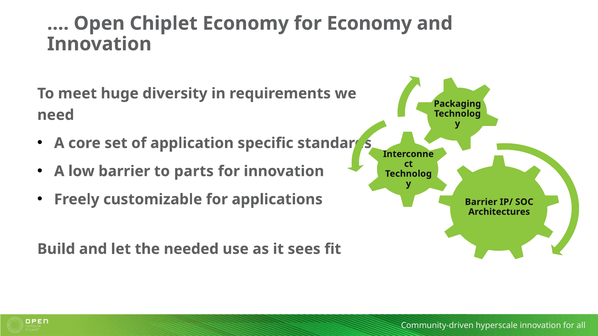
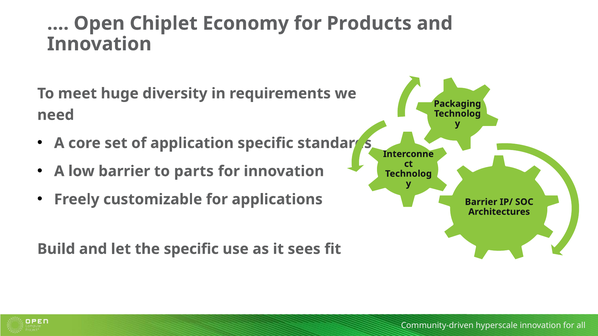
for Economy: Economy -> Products
the needed: needed -> specific
